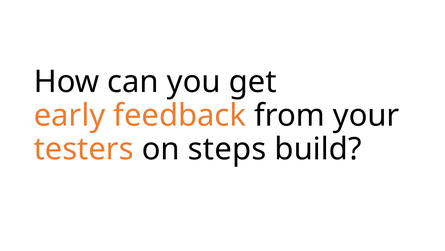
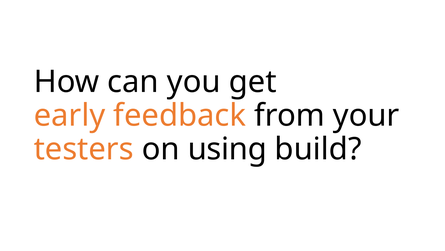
steps: steps -> using
